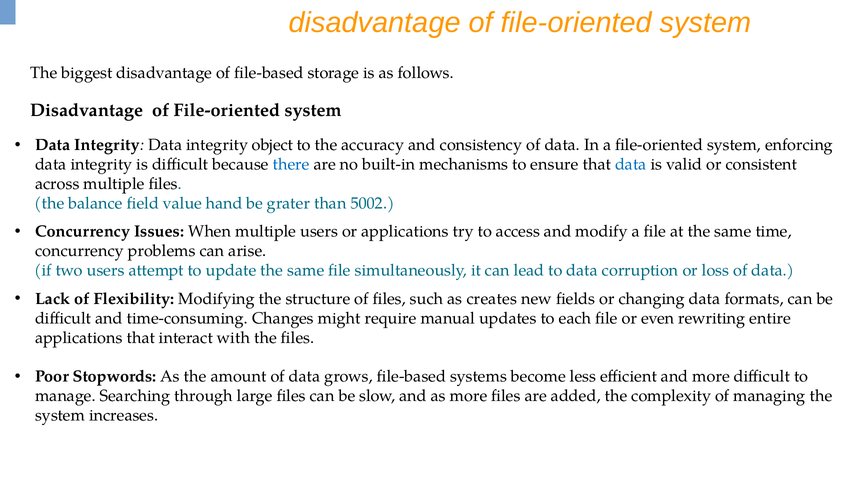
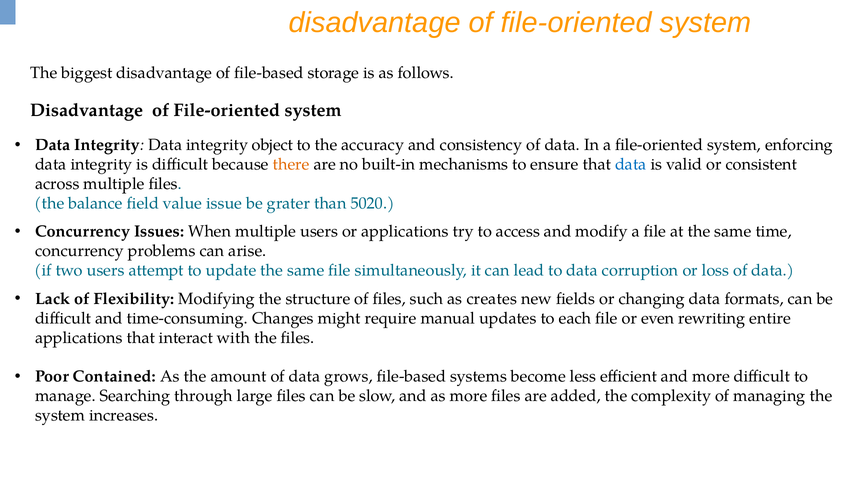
there colour: blue -> orange
hand: hand -> issue
5002: 5002 -> 5020
Stopwords: Stopwords -> Contained
